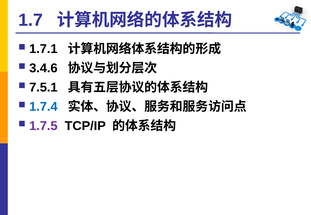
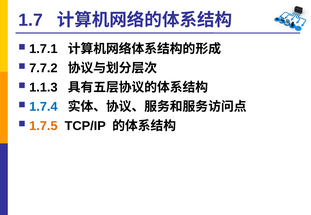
3.4.6: 3.4.6 -> 7.7.2
7.5.1: 7.5.1 -> 1.1.3
1.7.5 colour: purple -> orange
